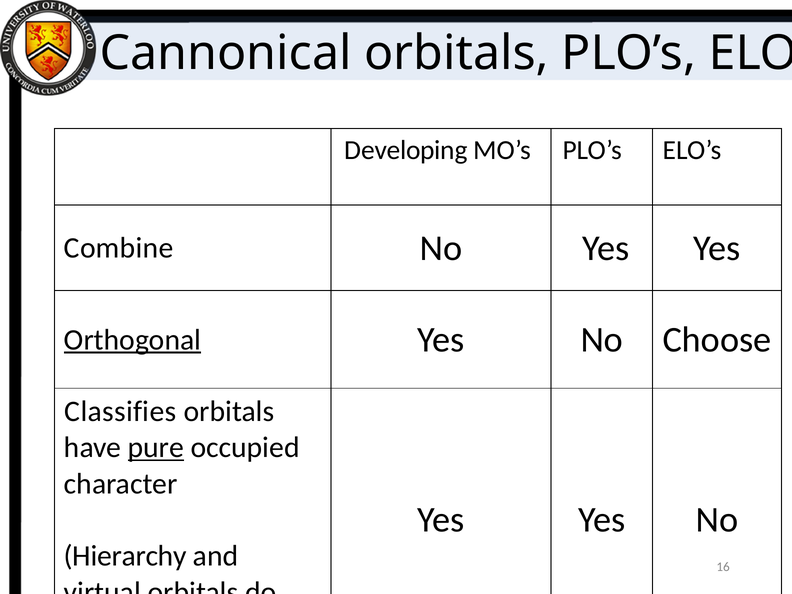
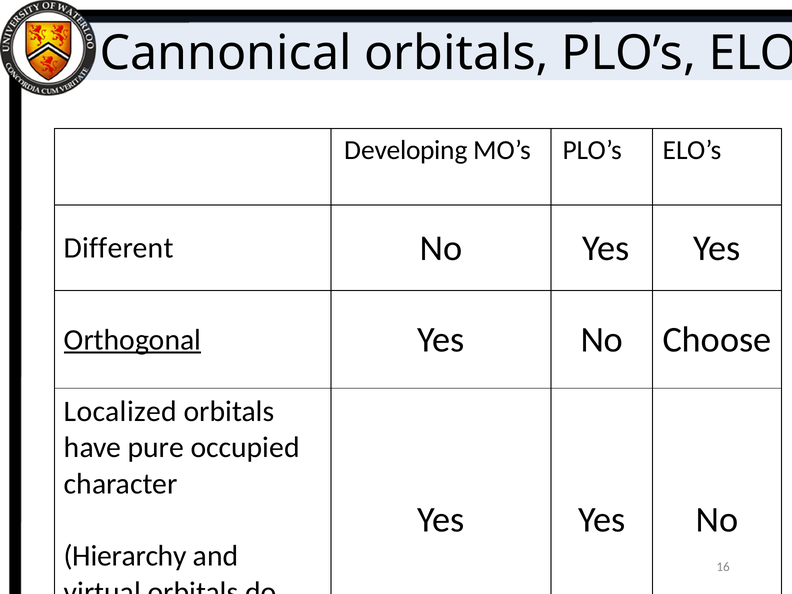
Combine: Combine -> Different
Classifies: Classifies -> Localized
pure underline: present -> none
